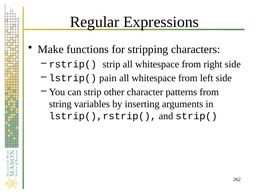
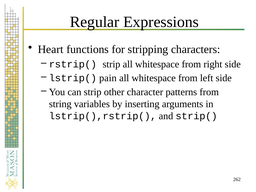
Make: Make -> Heart
